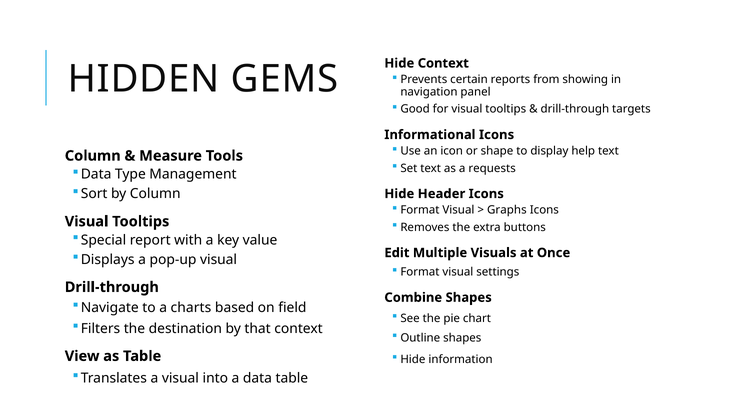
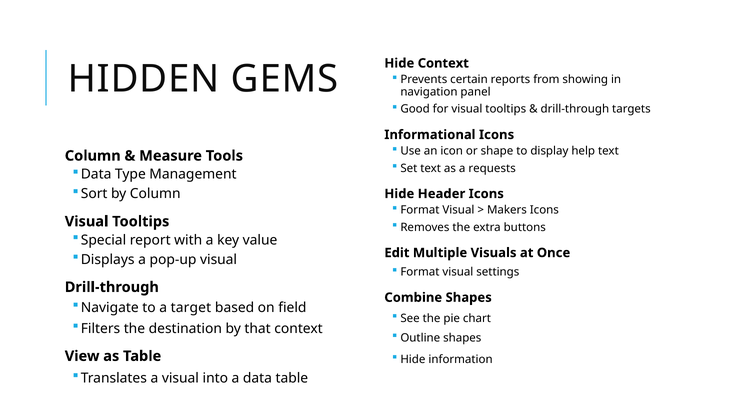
Graphs: Graphs -> Makers
charts: charts -> target
